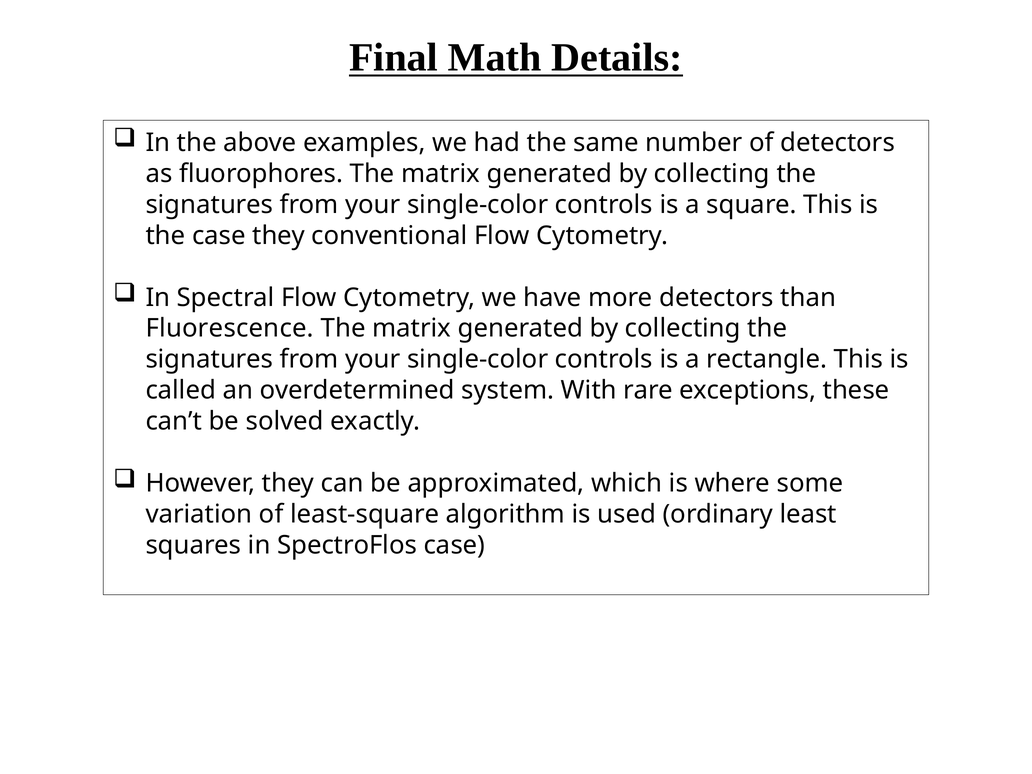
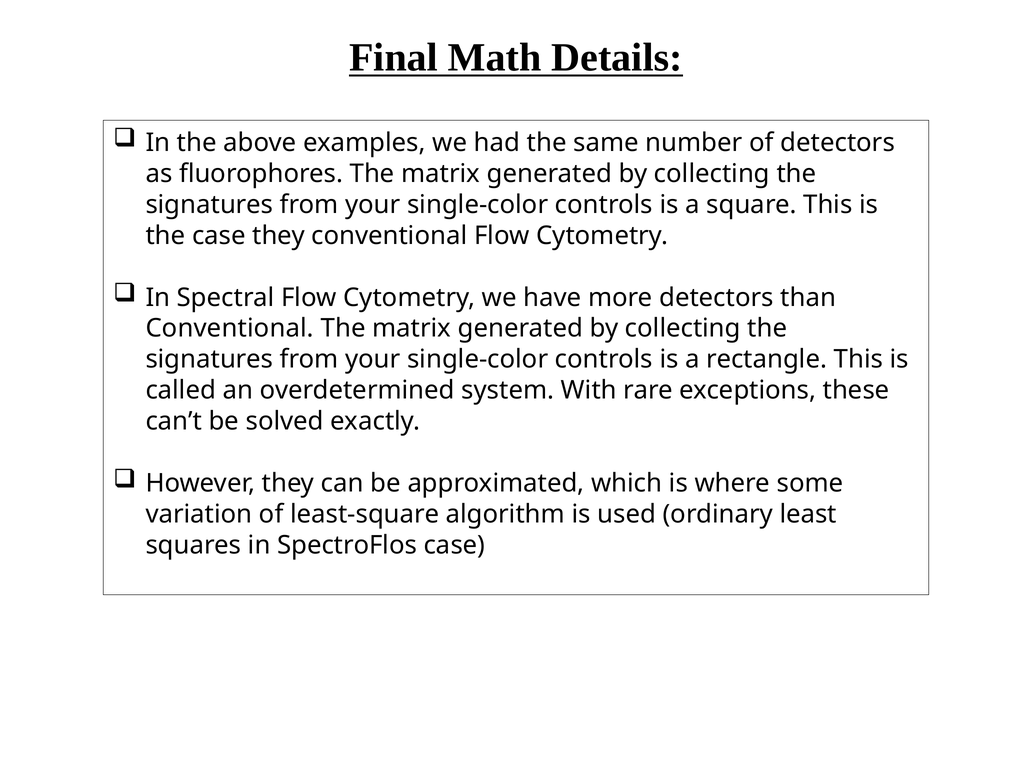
Fluorescence at (230, 328): Fluorescence -> Conventional
